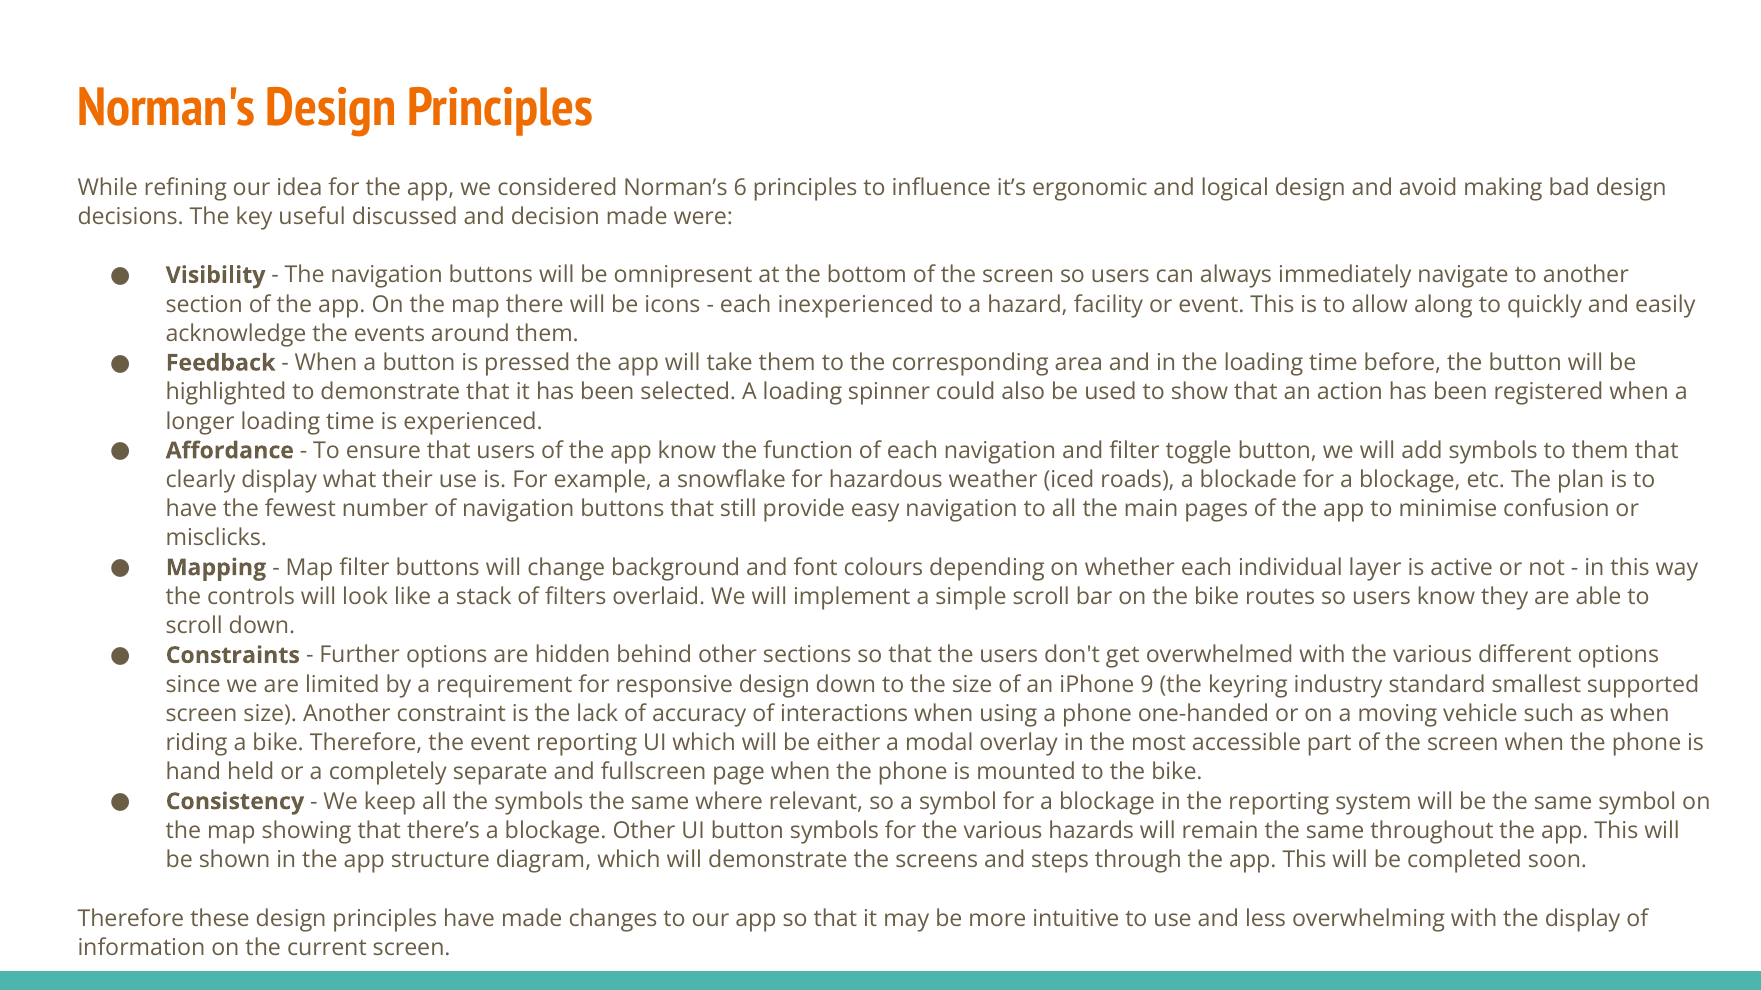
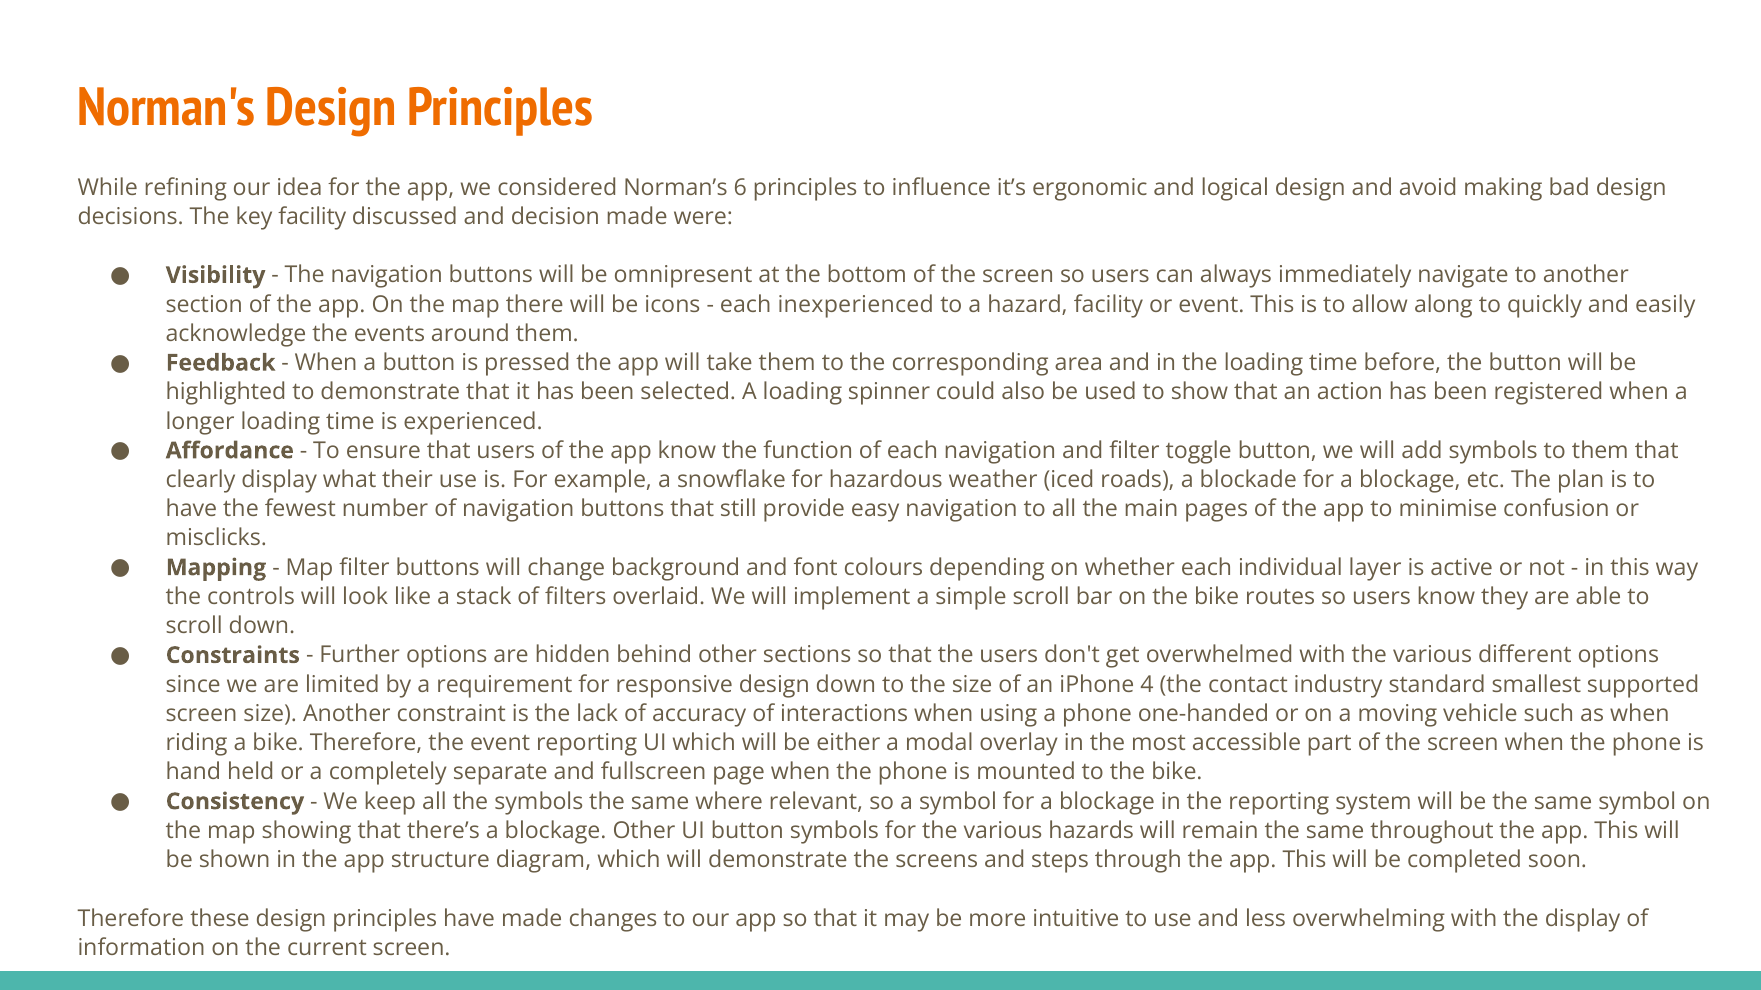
key useful: useful -> facility
9: 9 -> 4
keyring: keyring -> contact
